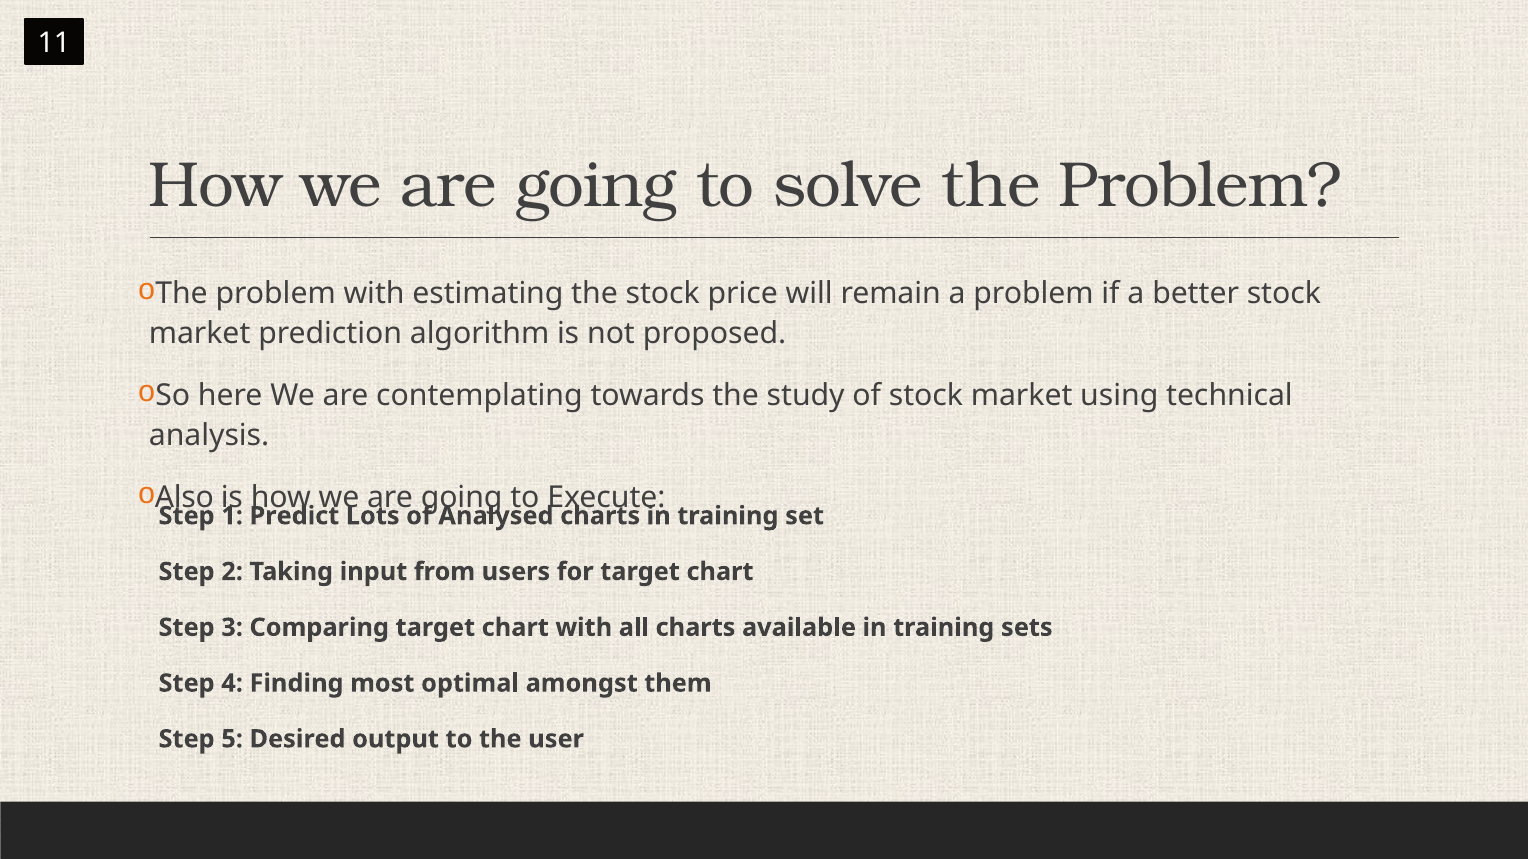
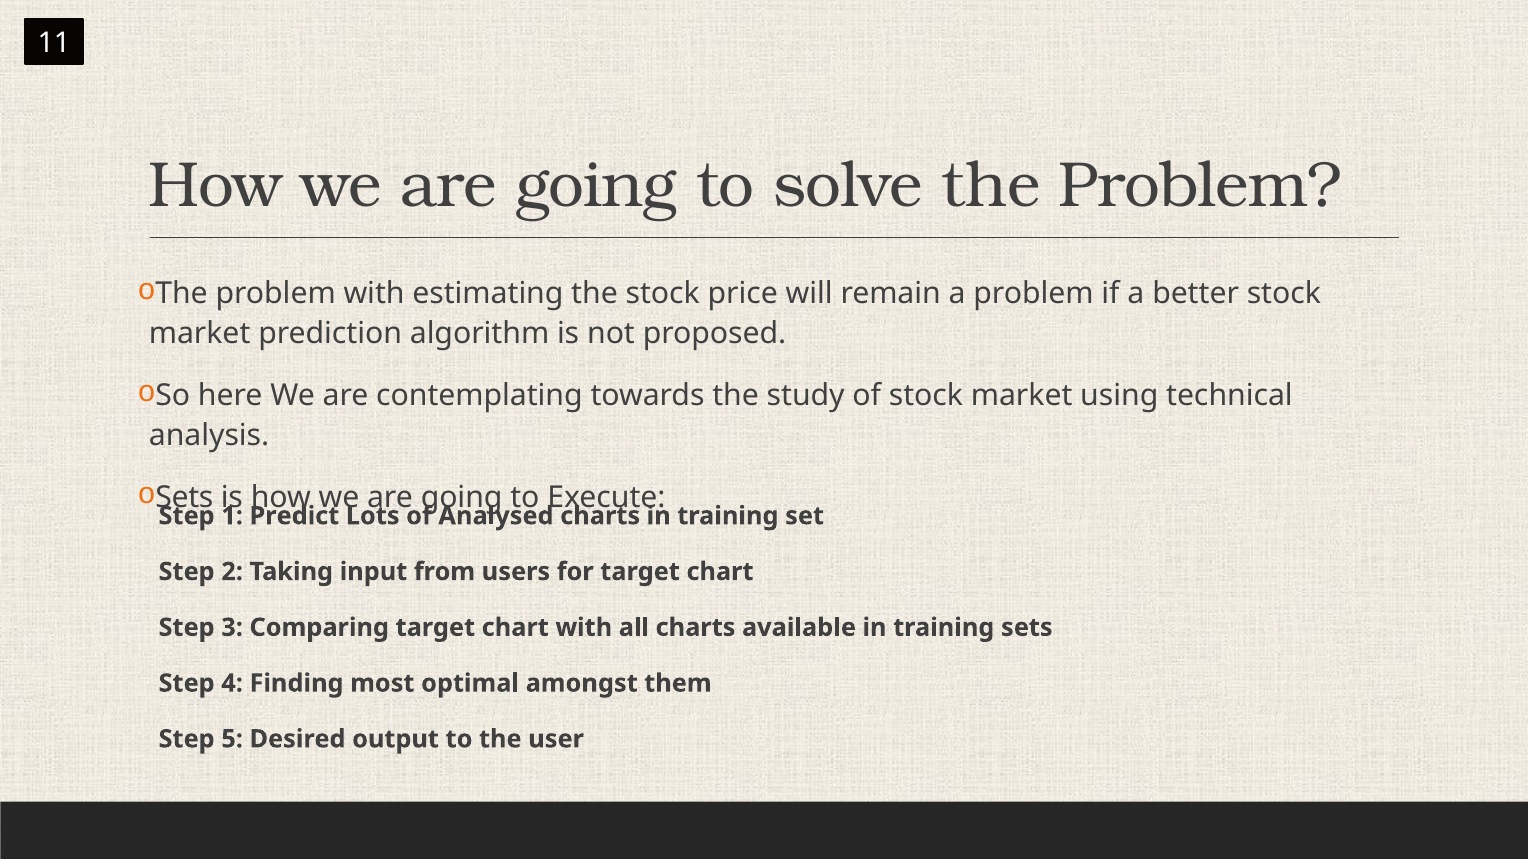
Also at (184, 498): Also -> Sets
